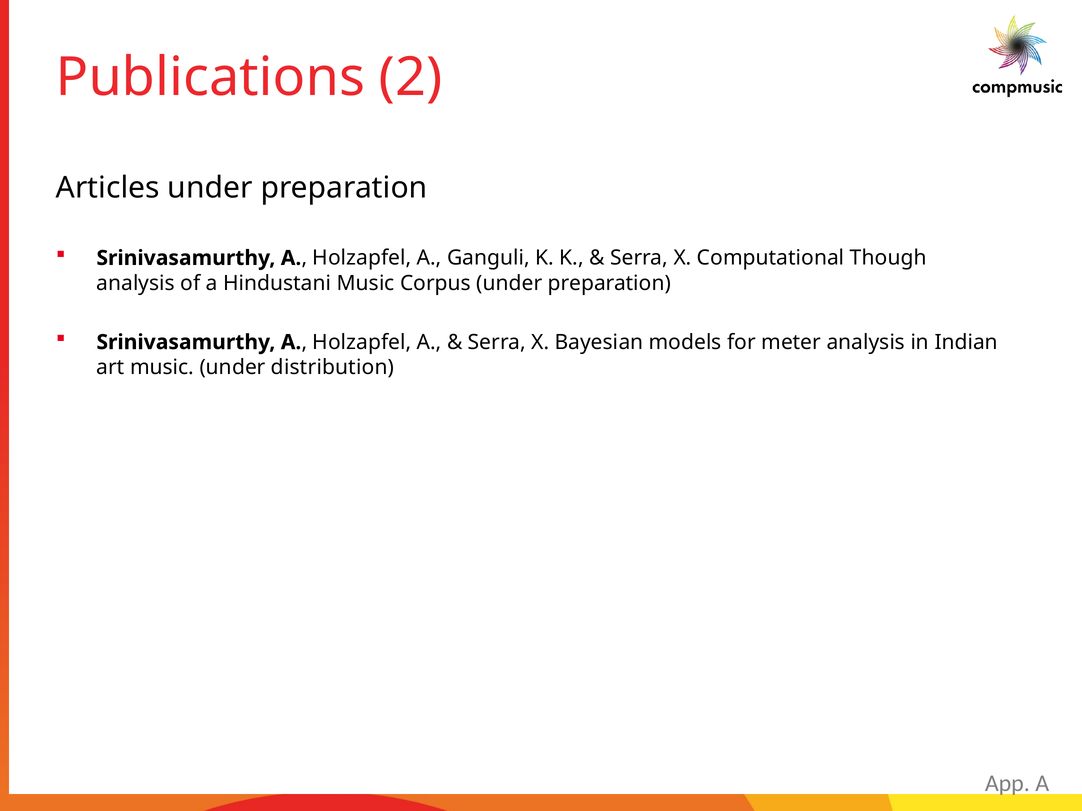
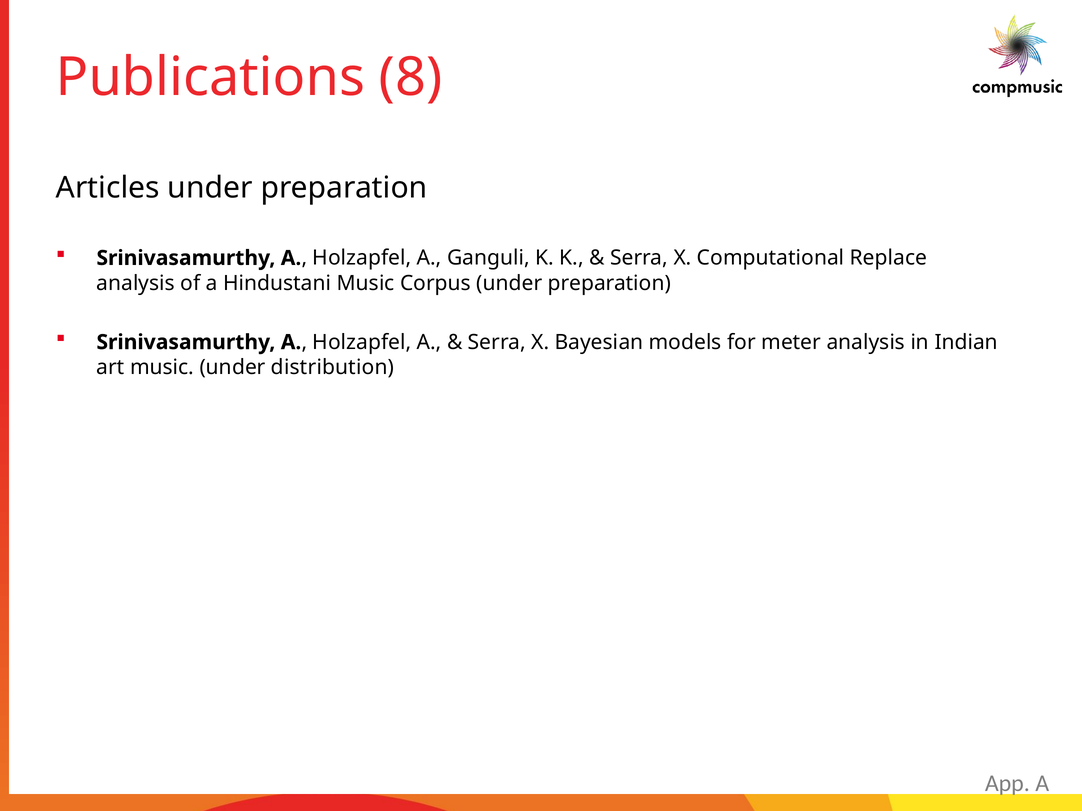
2: 2 -> 8
Though: Though -> Replace
